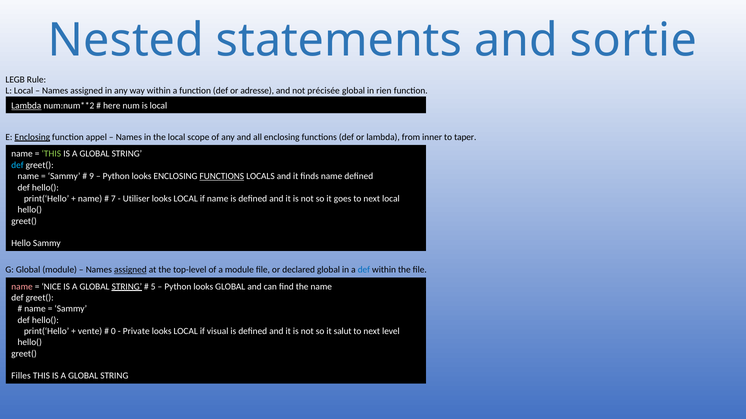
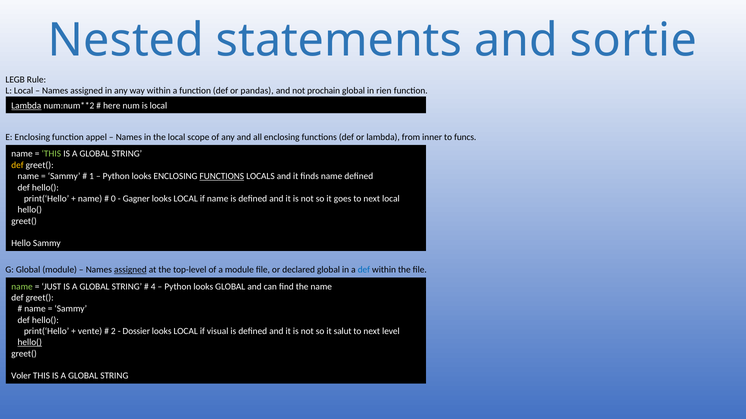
adresse: adresse -> pandas
précisée: précisée -> prochain
Enclosing at (32, 137) underline: present -> none
taper: taper -> funcs
def at (17, 165) colour: light blue -> yellow
9: 9 -> 1
7: 7 -> 0
Utiliser: Utiliser -> Gagner
name at (22, 287) colour: pink -> light green
NICE: NICE -> JUST
STRING at (127, 287) underline: present -> none
5: 5 -> 4
0: 0 -> 2
Private: Private -> Dossier
hello( at (30, 343) underline: none -> present
Filles: Filles -> Voler
